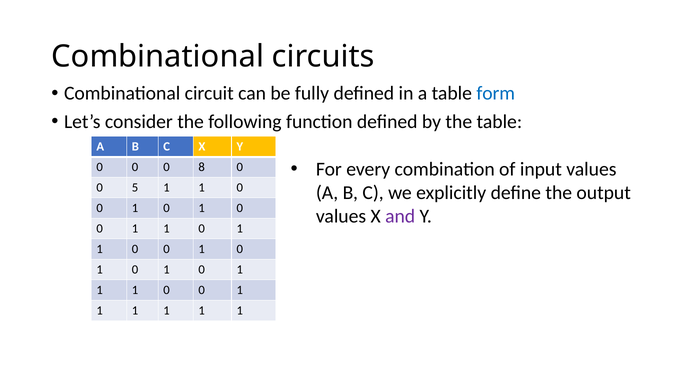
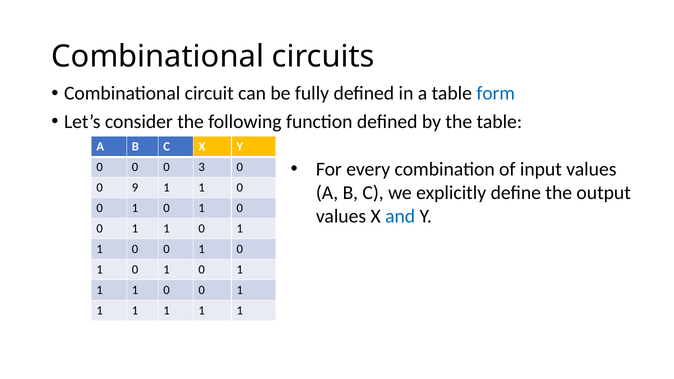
8: 8 -> 3
5: 5 -> 9
and colour: purple -> blue
